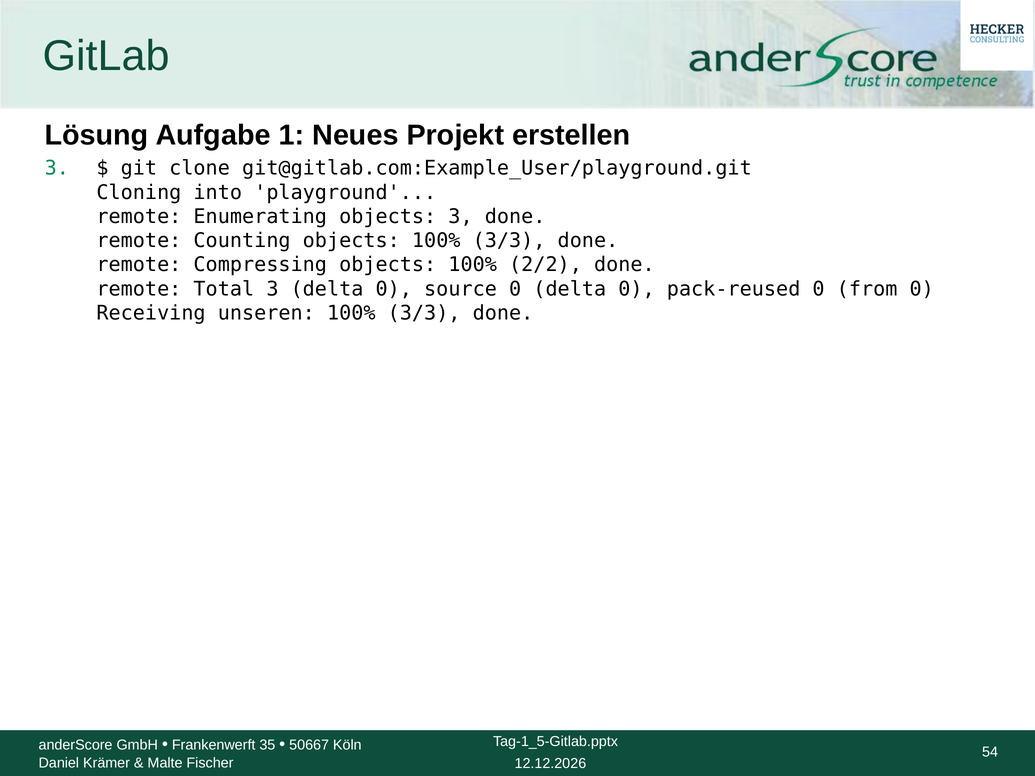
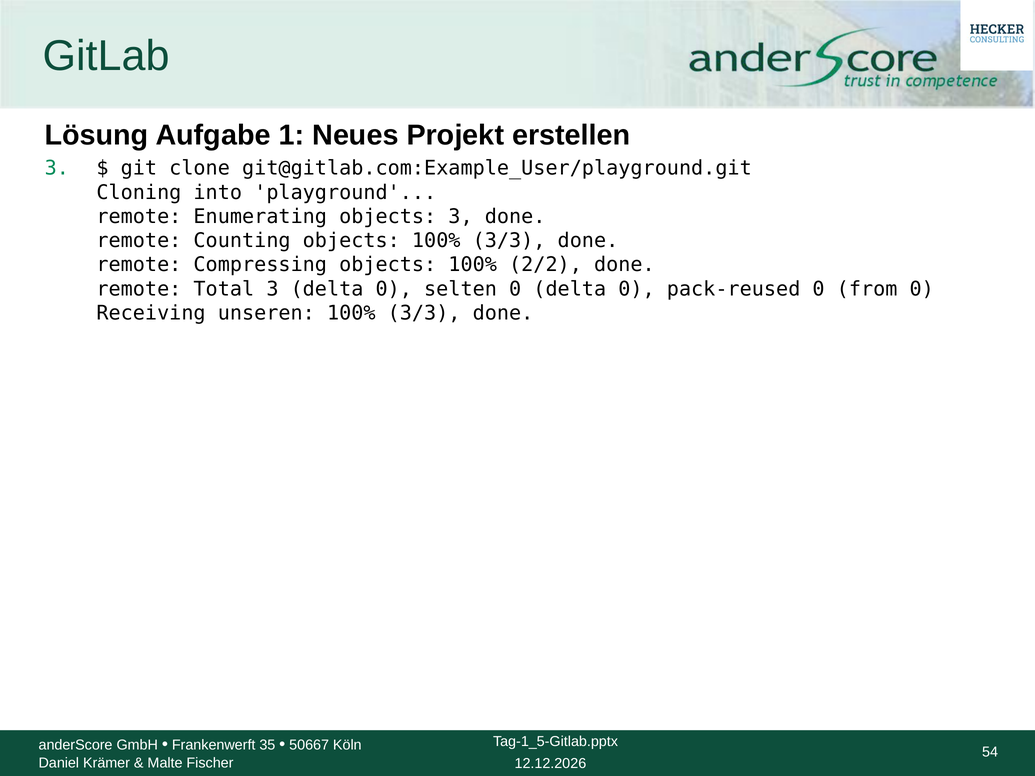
source: source -> selten
